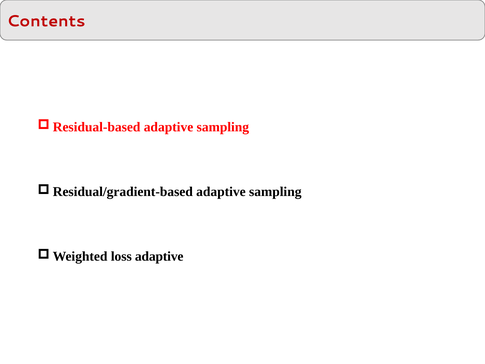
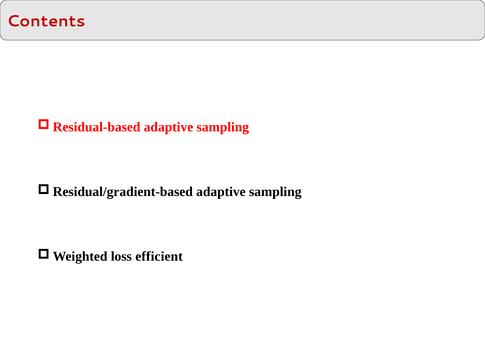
loss adaptive: adaptive -> efficient
